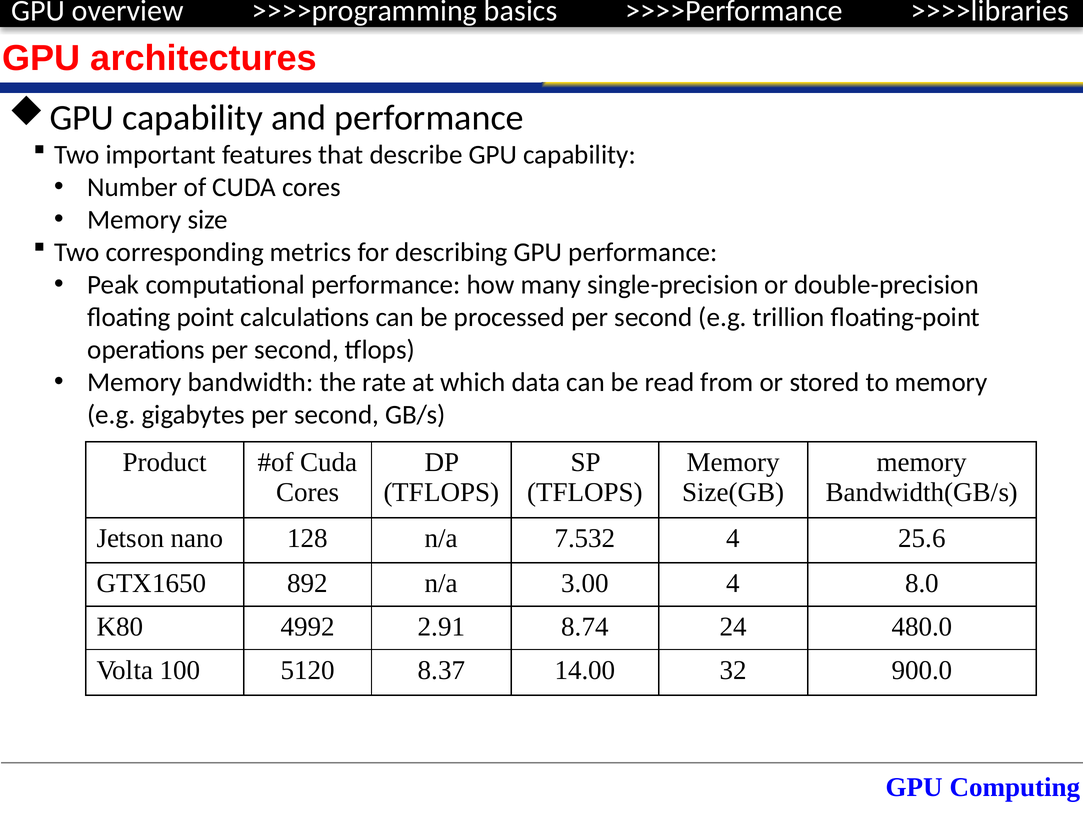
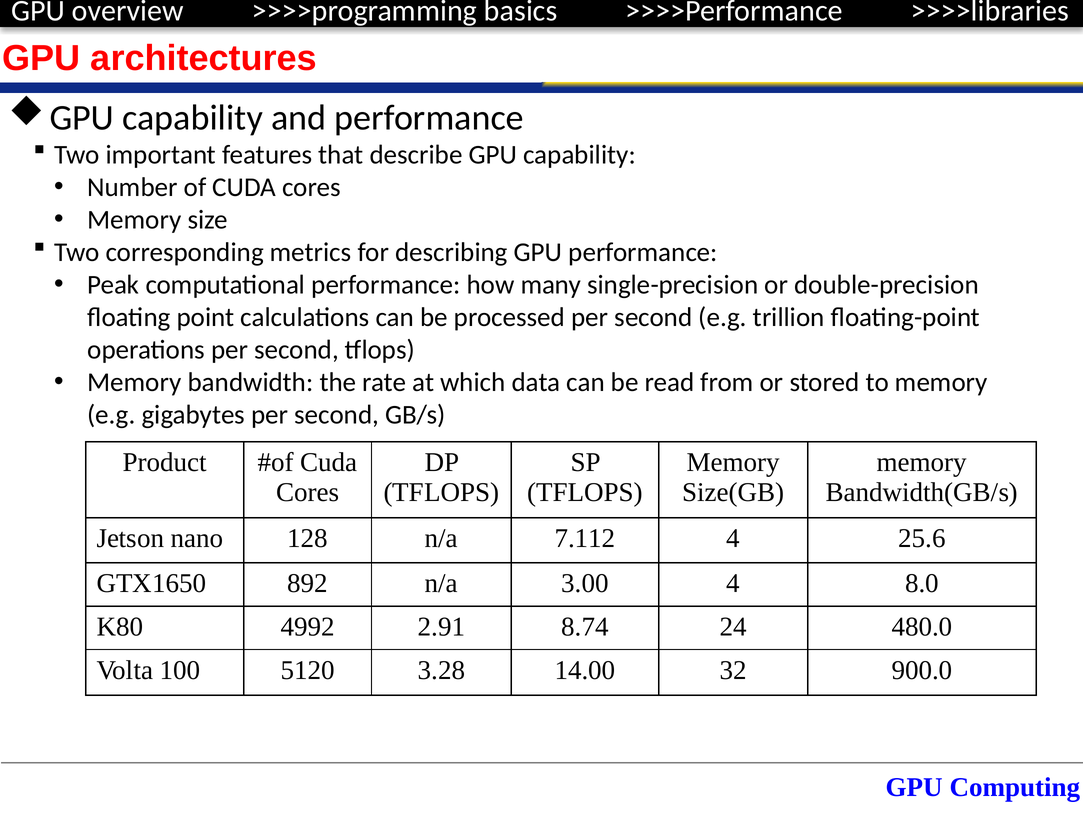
7.532: 7.532 -> 7.112
8.37: 8.37 -> 3.28
